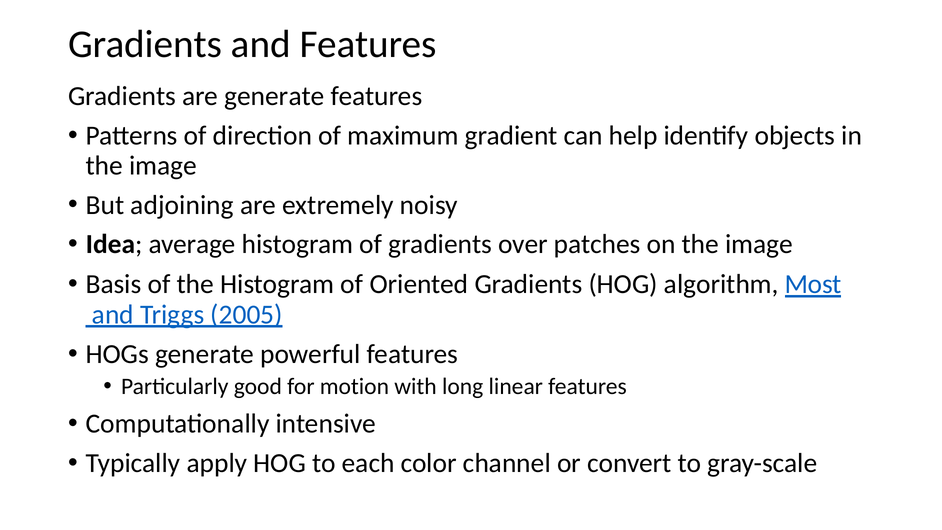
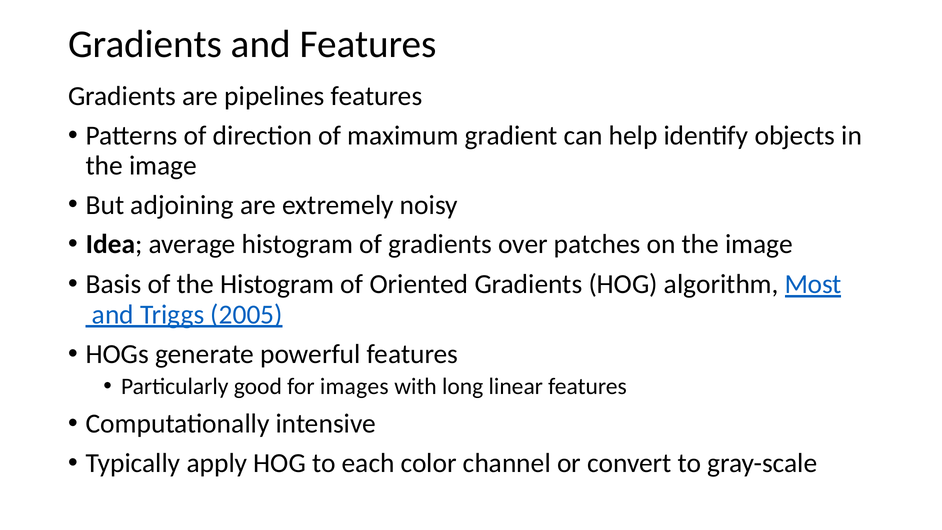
are generate: generate -> pipelines
motion: motion -> images
